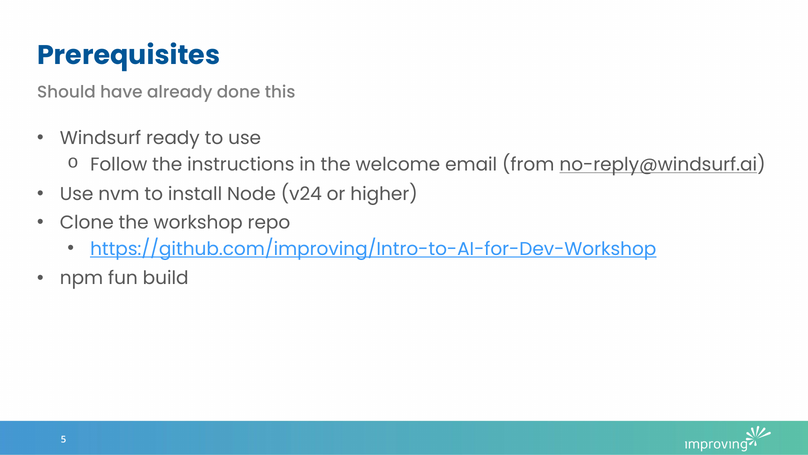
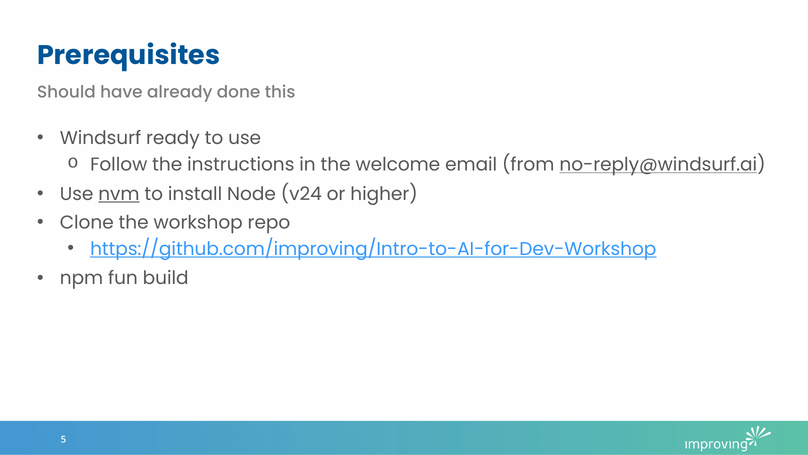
nvm underline: none -> present
